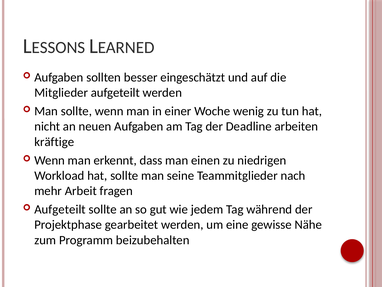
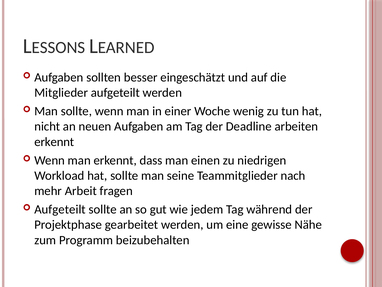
kräftige at (54, 142): kräftige -> erkennt
